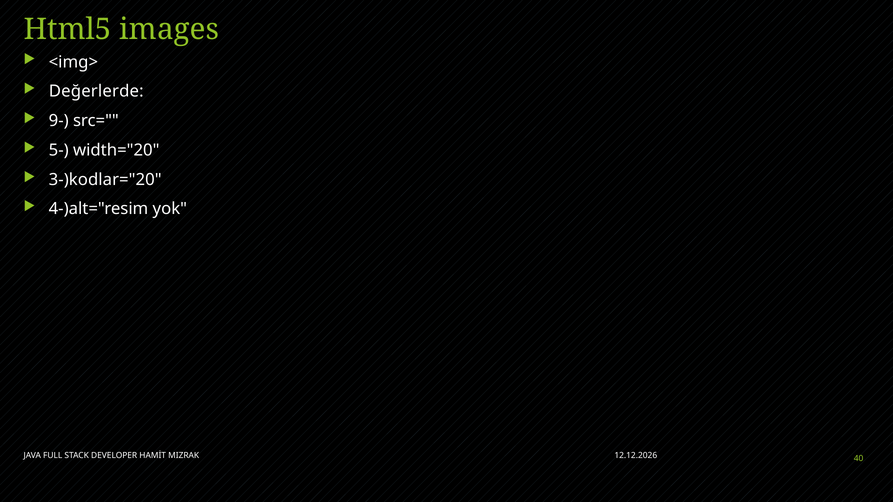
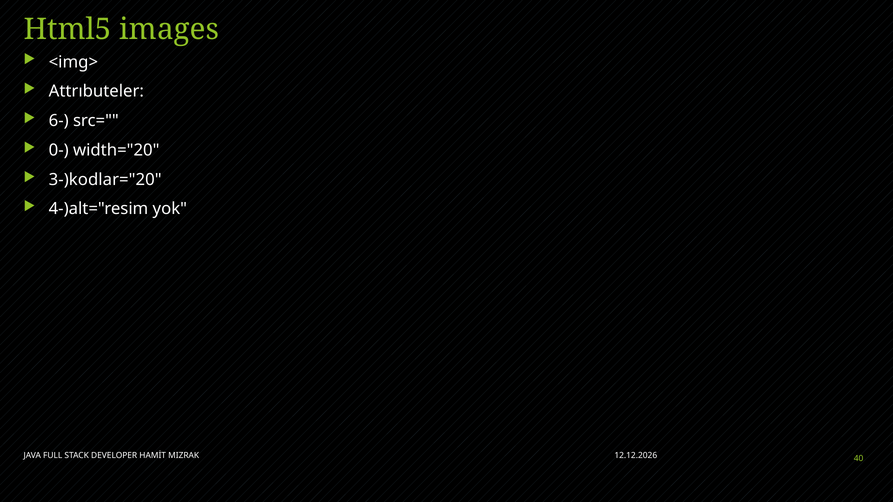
Değerlerde: Değerlerde -> Attrıbuteler
9-: 9- -> 6-
5-: 5- -> 0-
